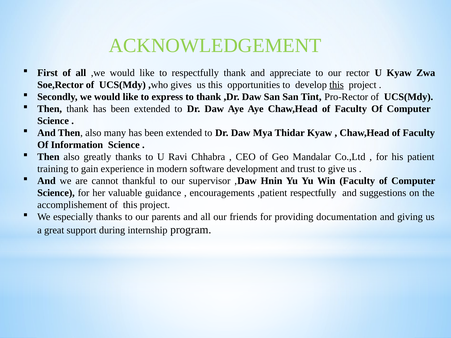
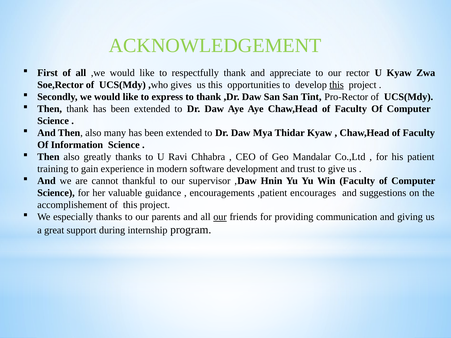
,patient respectfully: respectfully -> encourages
our at (220, 217) underline: none -> present
documentation: documentation -> communication
